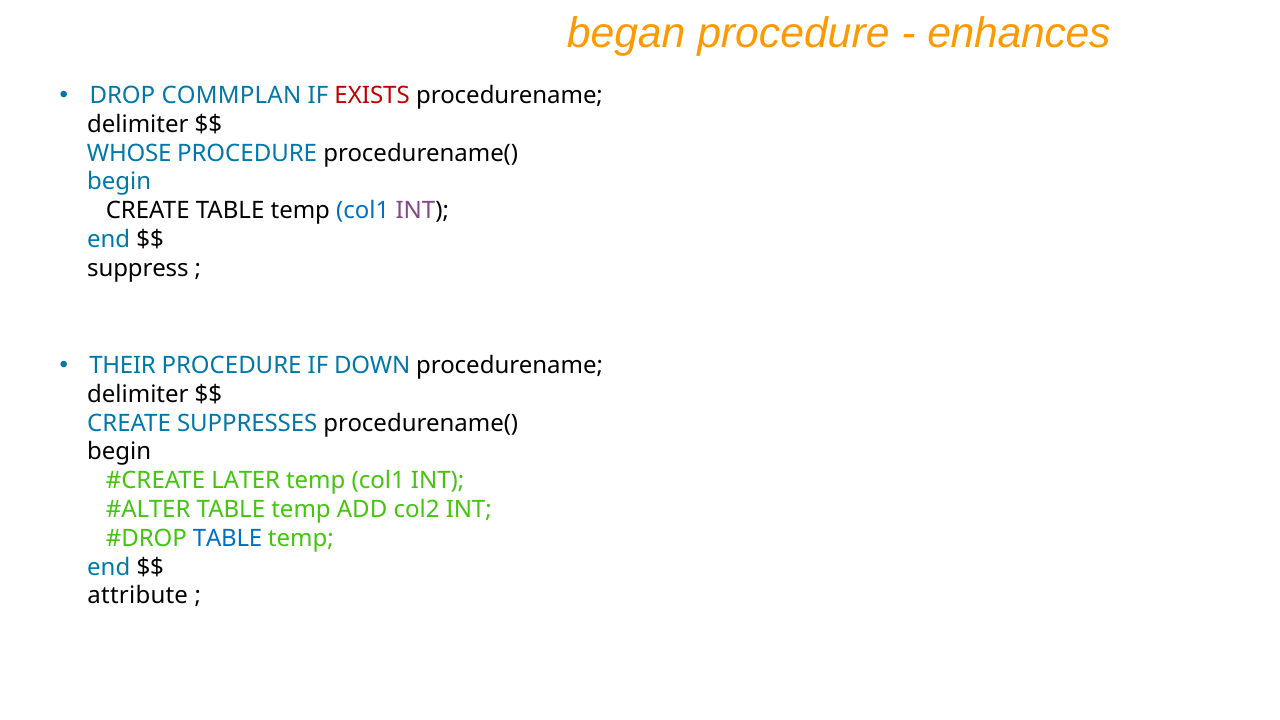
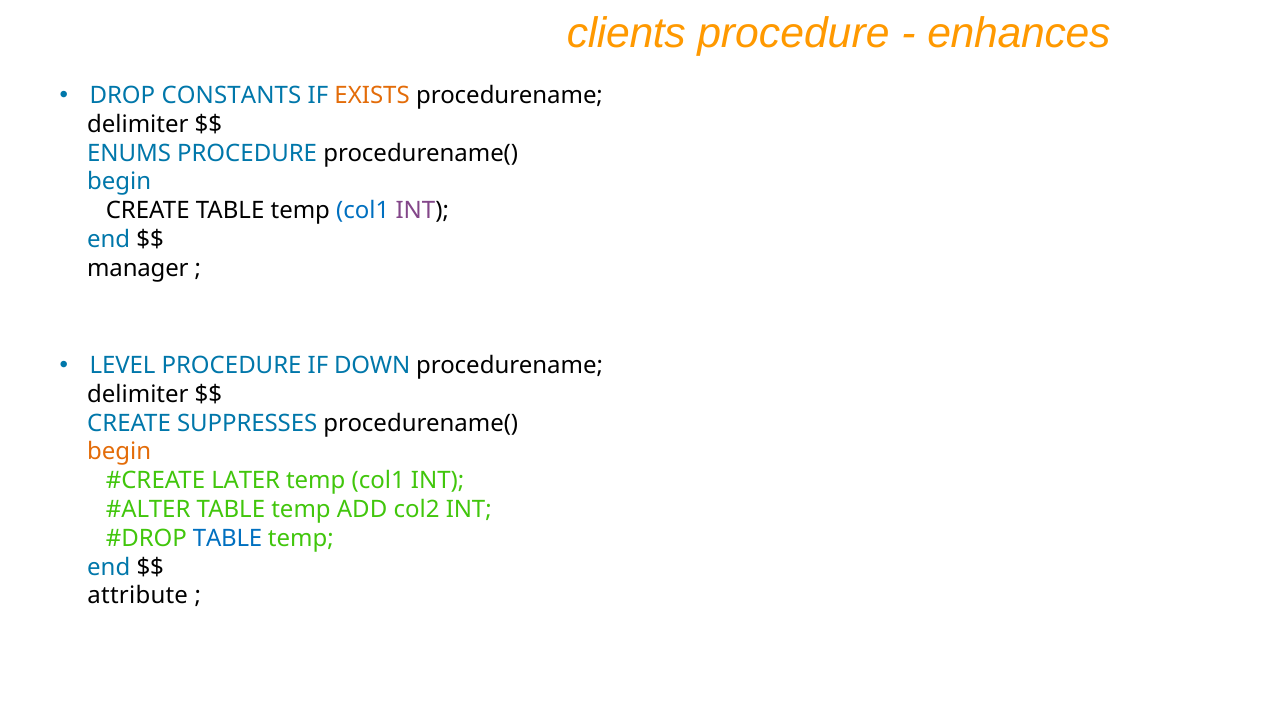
began: began -> clients
COMMPLAN: COMMPLAN -> CONSTANTS
EXISTS colour: red -> orange
WHOSE: WHOSE -> ENUMS
suppress: suppress -> manager
THEIR: THEIR -> LEVEL
begin at (119, 452) colour: black -> orange
